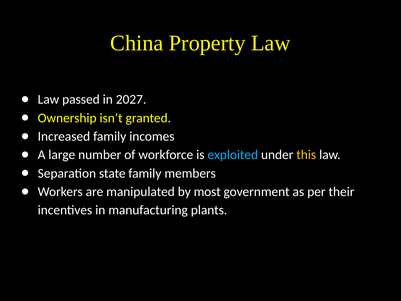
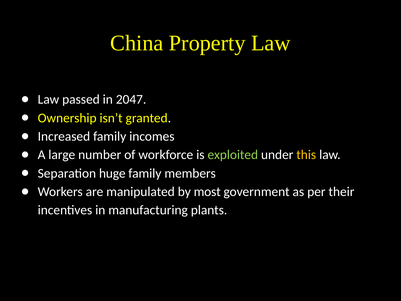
2027: 2027 -> 2047
exploited colour: light blue -> light green
state: state -> huge
